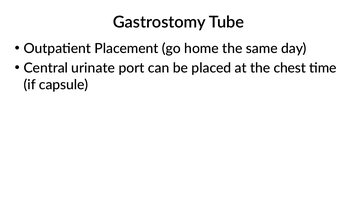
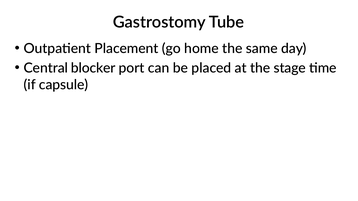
urinate: urinate -> blocker
chest: chest -> stage
